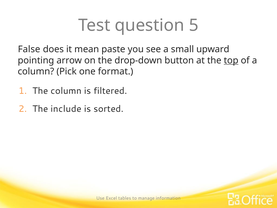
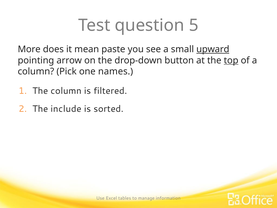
False: False -> More
upward underline: none -> present
format: format -> names
